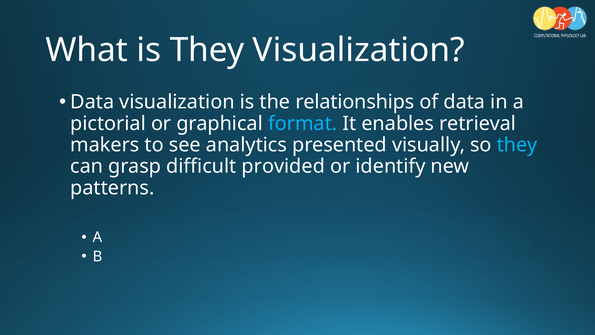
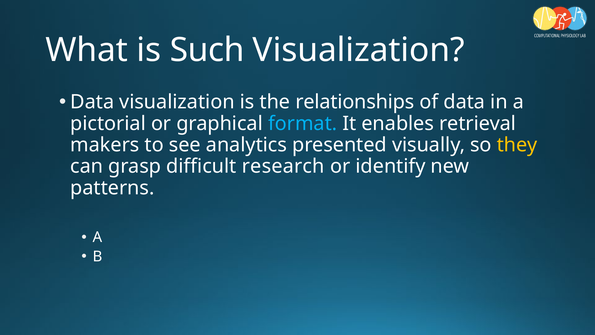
is They: They -> Such
they at (517, 145) colour: light blue -> yellow
provided: provided -> research
